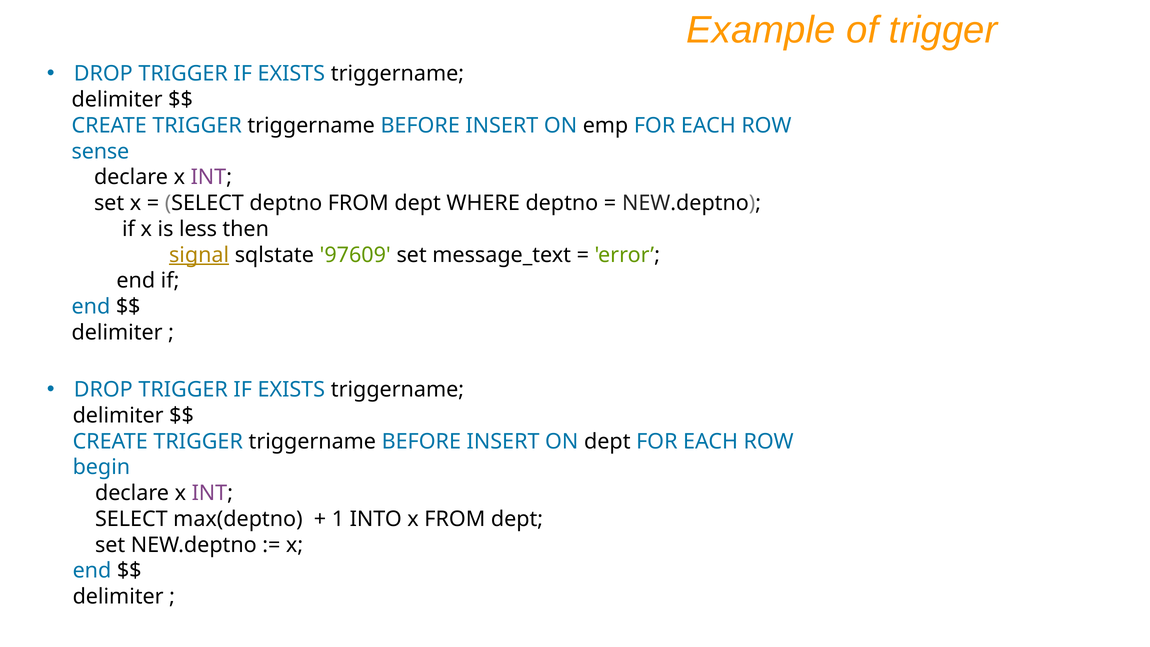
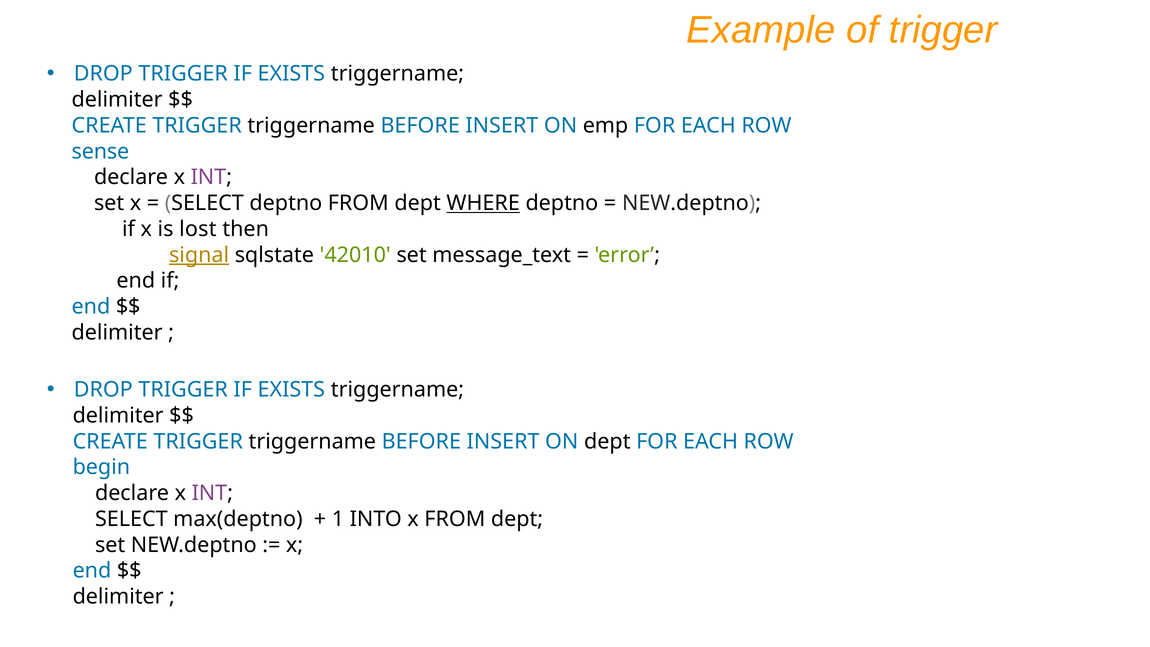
WHERE underline: none -> present
less: less -> lost
97609: 97609 -> 42010
